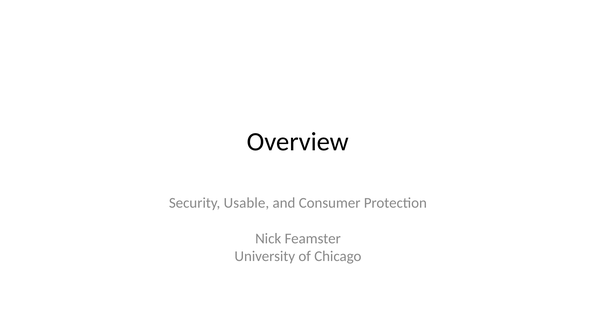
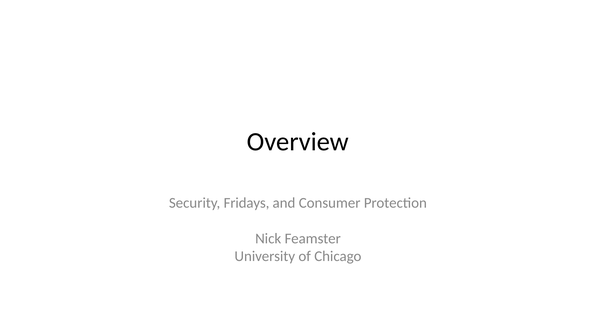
Usable: Usable -> Fridays
